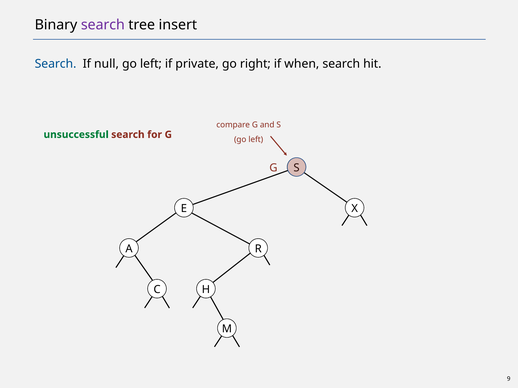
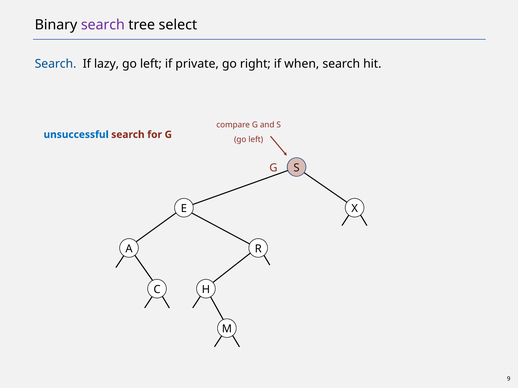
insert: insert -> select
null: null -> lazy
unsuccessful colour: green -> blue
